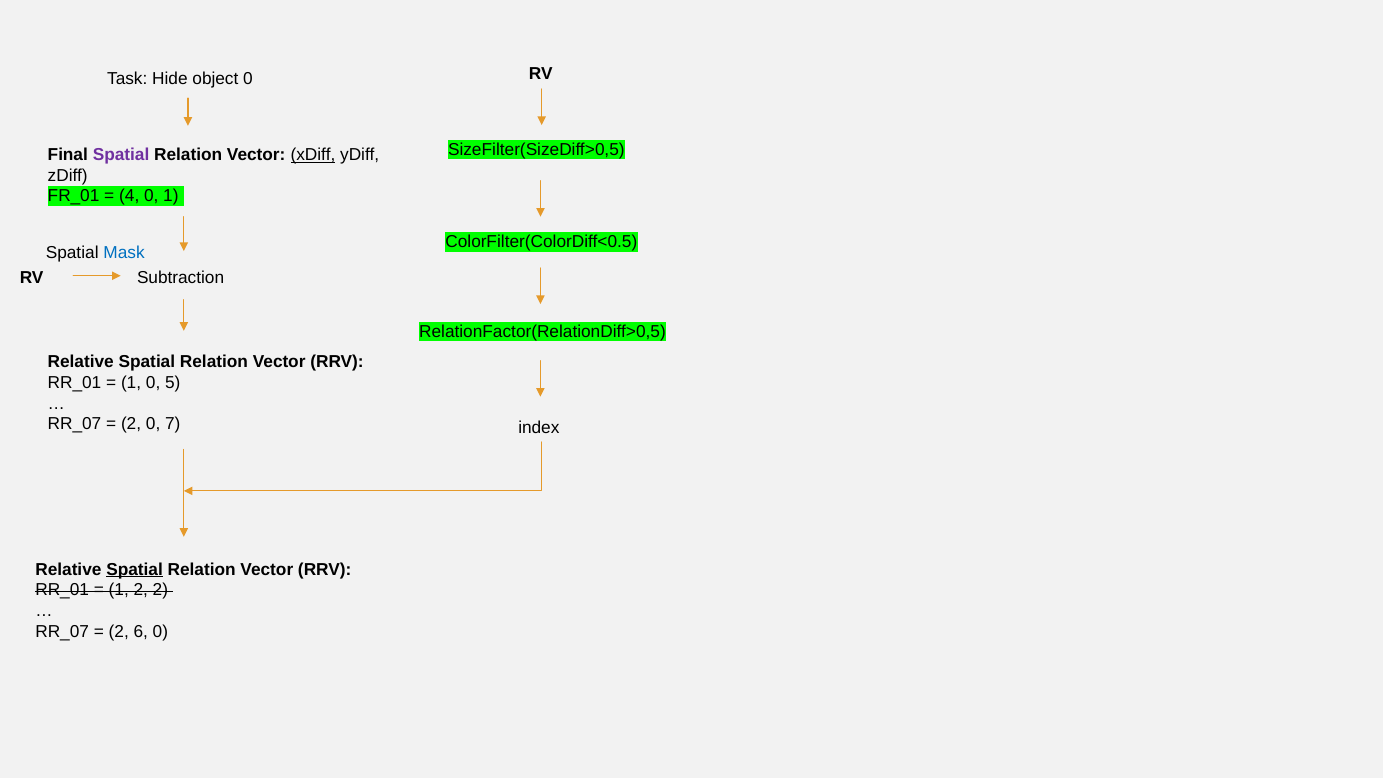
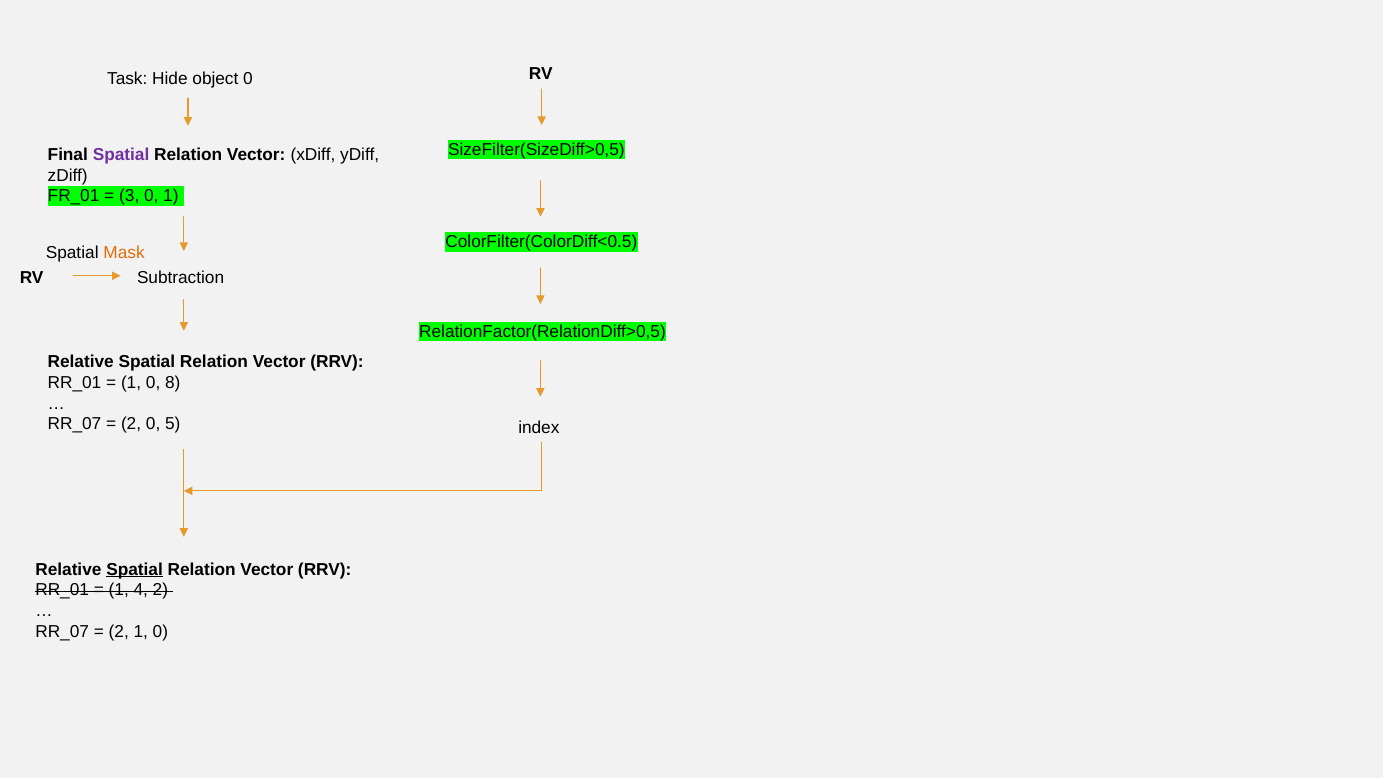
xDiff underline: present -> none
4: 4 -> 3
Mask colour: blue -> orange
5: 5 -> 8
7: 7 -> 5
1 2: 2 -> 4
2 6: 6 -> 1
